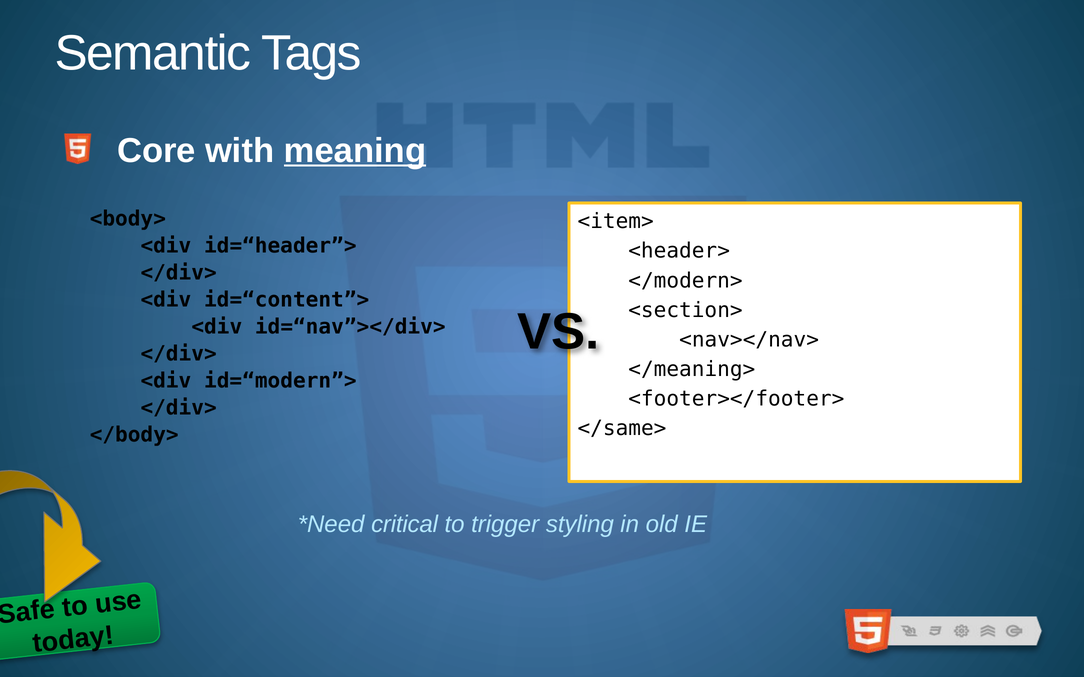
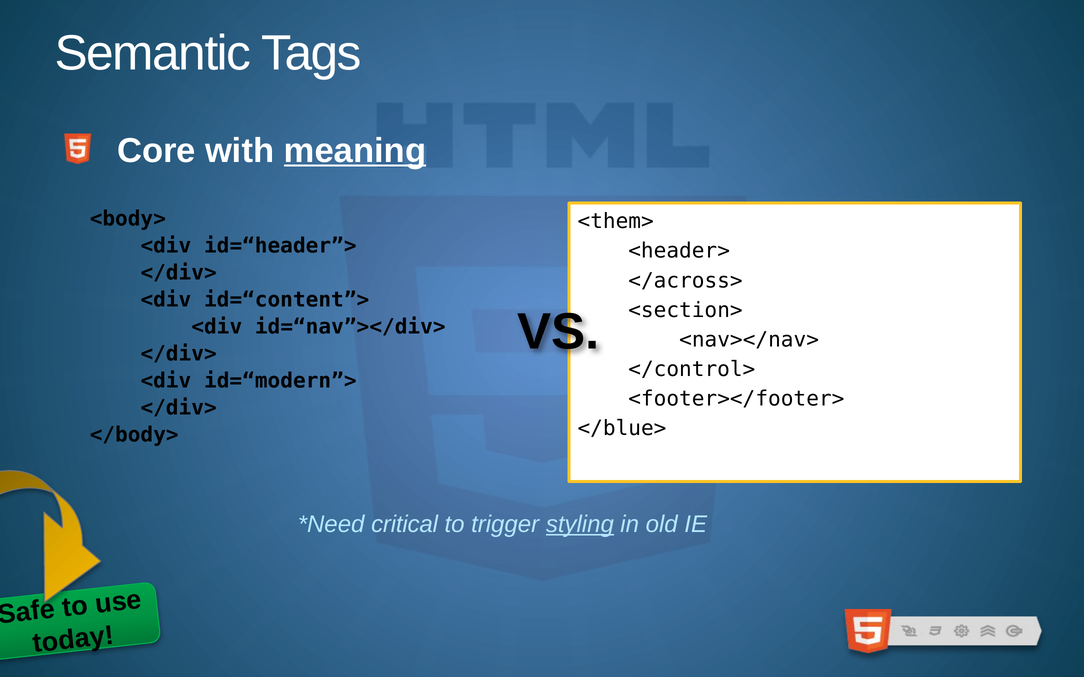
<item>: <item> -> <them>
</modern>: </modern> -> </across>
</meaning>: </meaning> -> </control>
</same>: </same> -> </blue>
styling underline: none -> present
